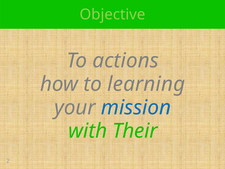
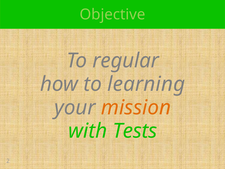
actions: actions -> regular
mission colour: blue -> orange
Their: Their -> Tests
